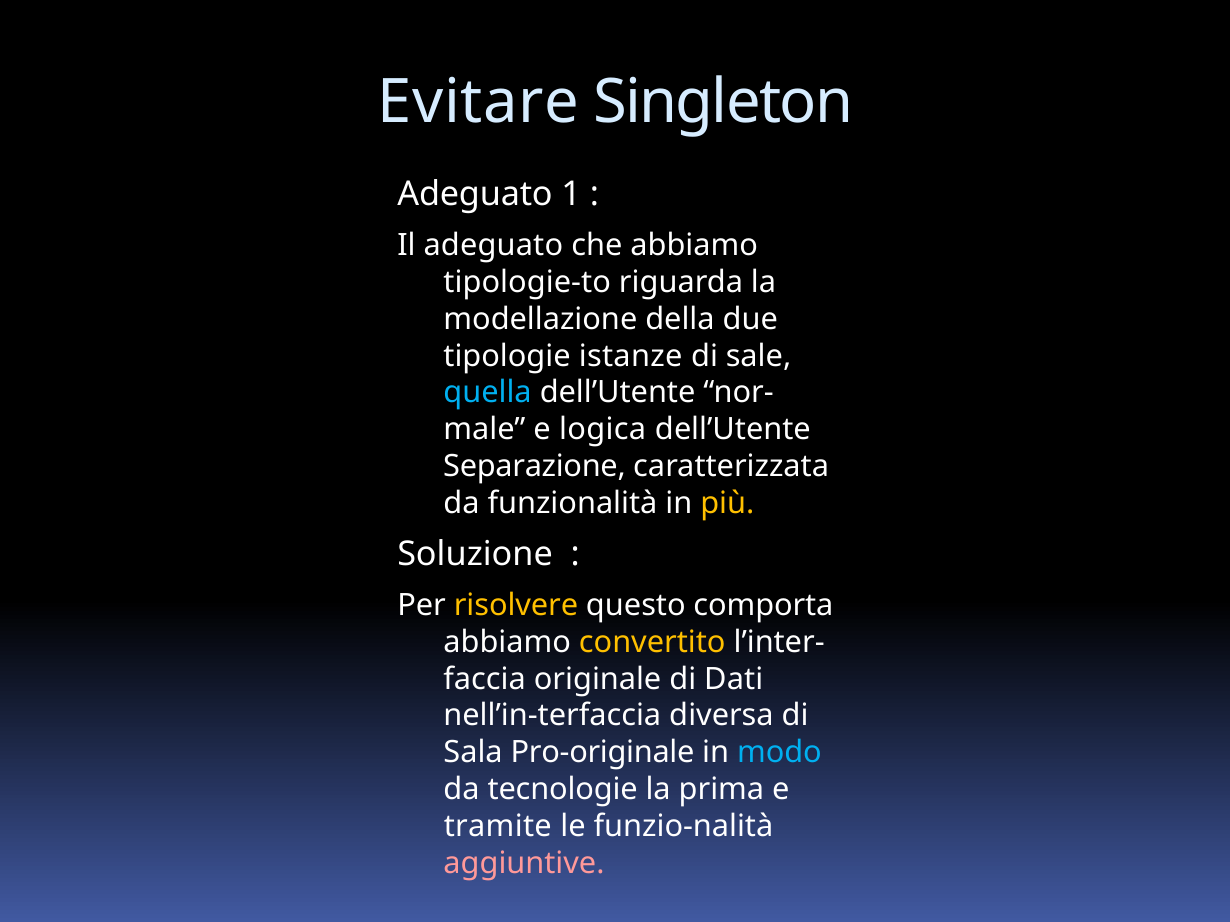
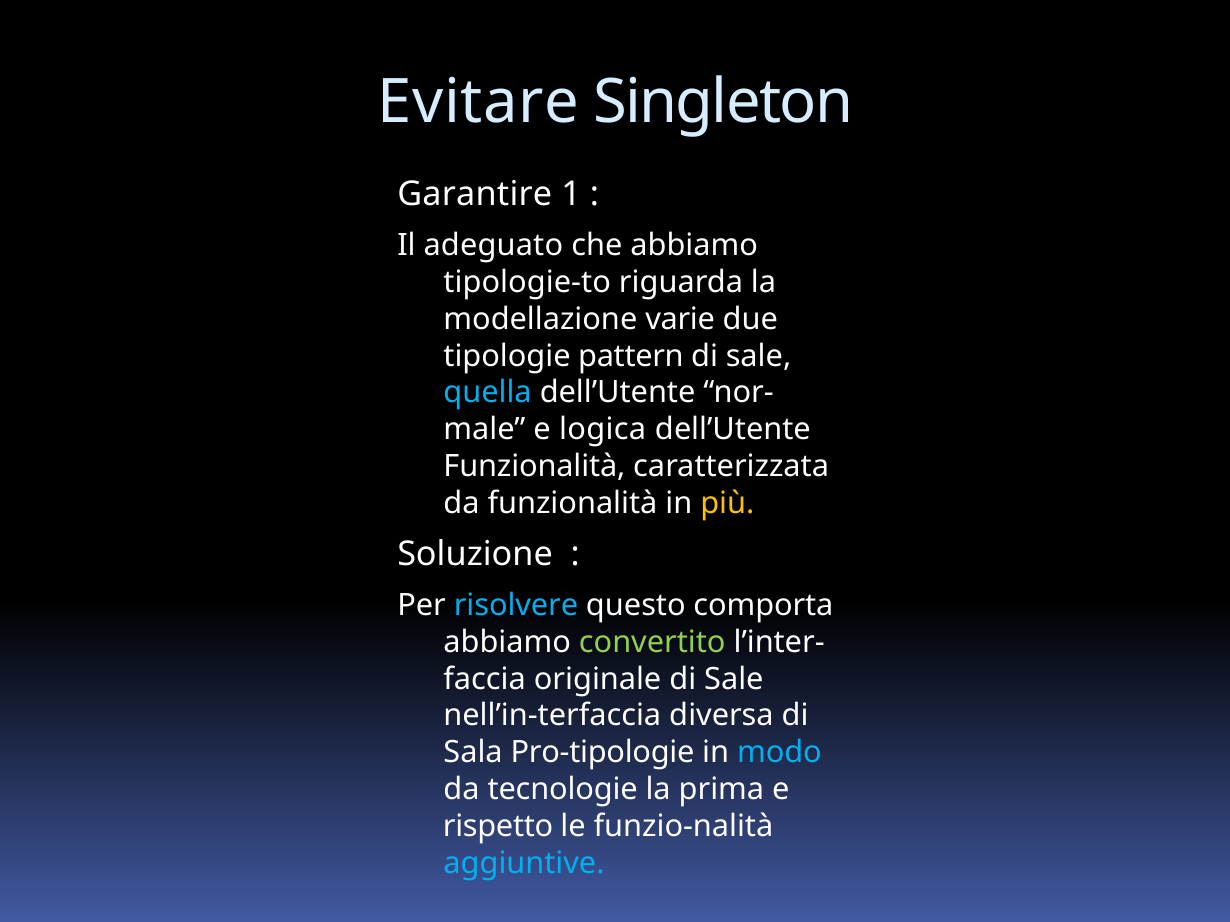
Adeguato at (475, 195): Adeguato -> Garantire
della: della -> varie
istanze: istanze -> pattern
Separazione at (534, 467): Separazione -> Funzionalità
risolvere colour: yellow -> light blue
convertito colour: yellow -> light green
originale di Dati: Dati -> Sale
Pro-originale: Pro-originale -> Pro-tipologie
tramite: tramite -> rispetto
aggiuntive colour: pink -> light blue
